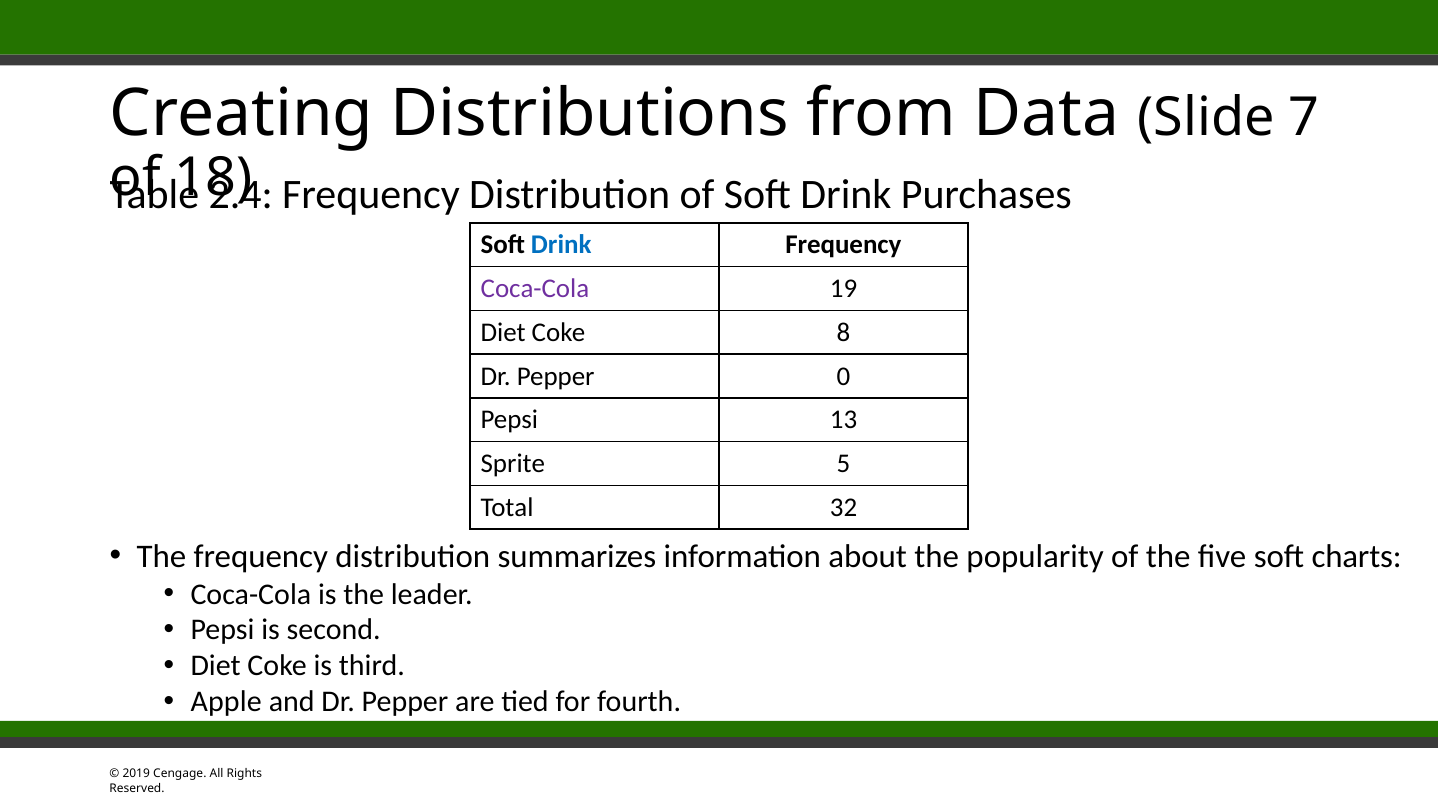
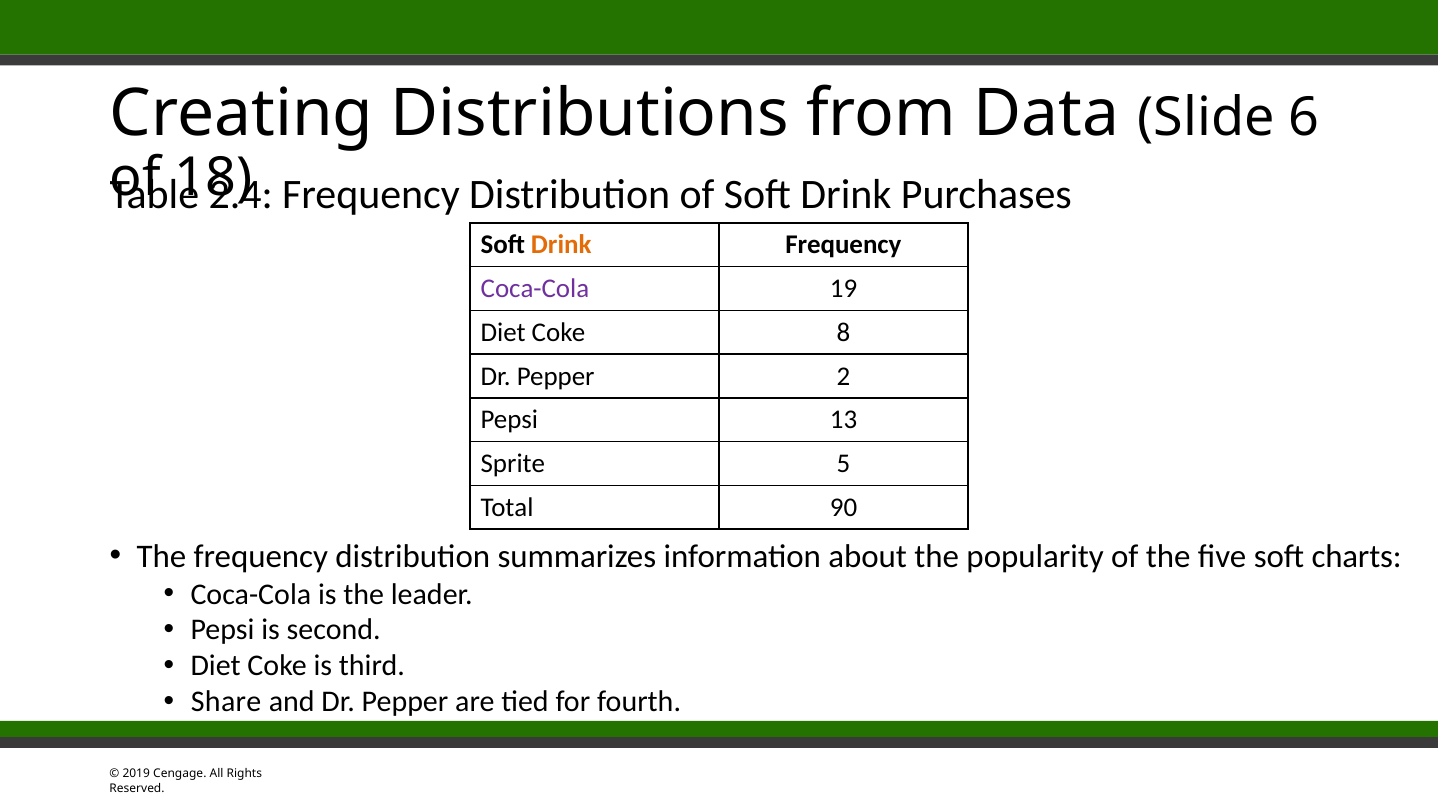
7: 7 -> 6
Drink at (561, 245) colour: blue -> orange
0: 0 -> 2
32: 32 -> 90
Apple: Apple -> Share
